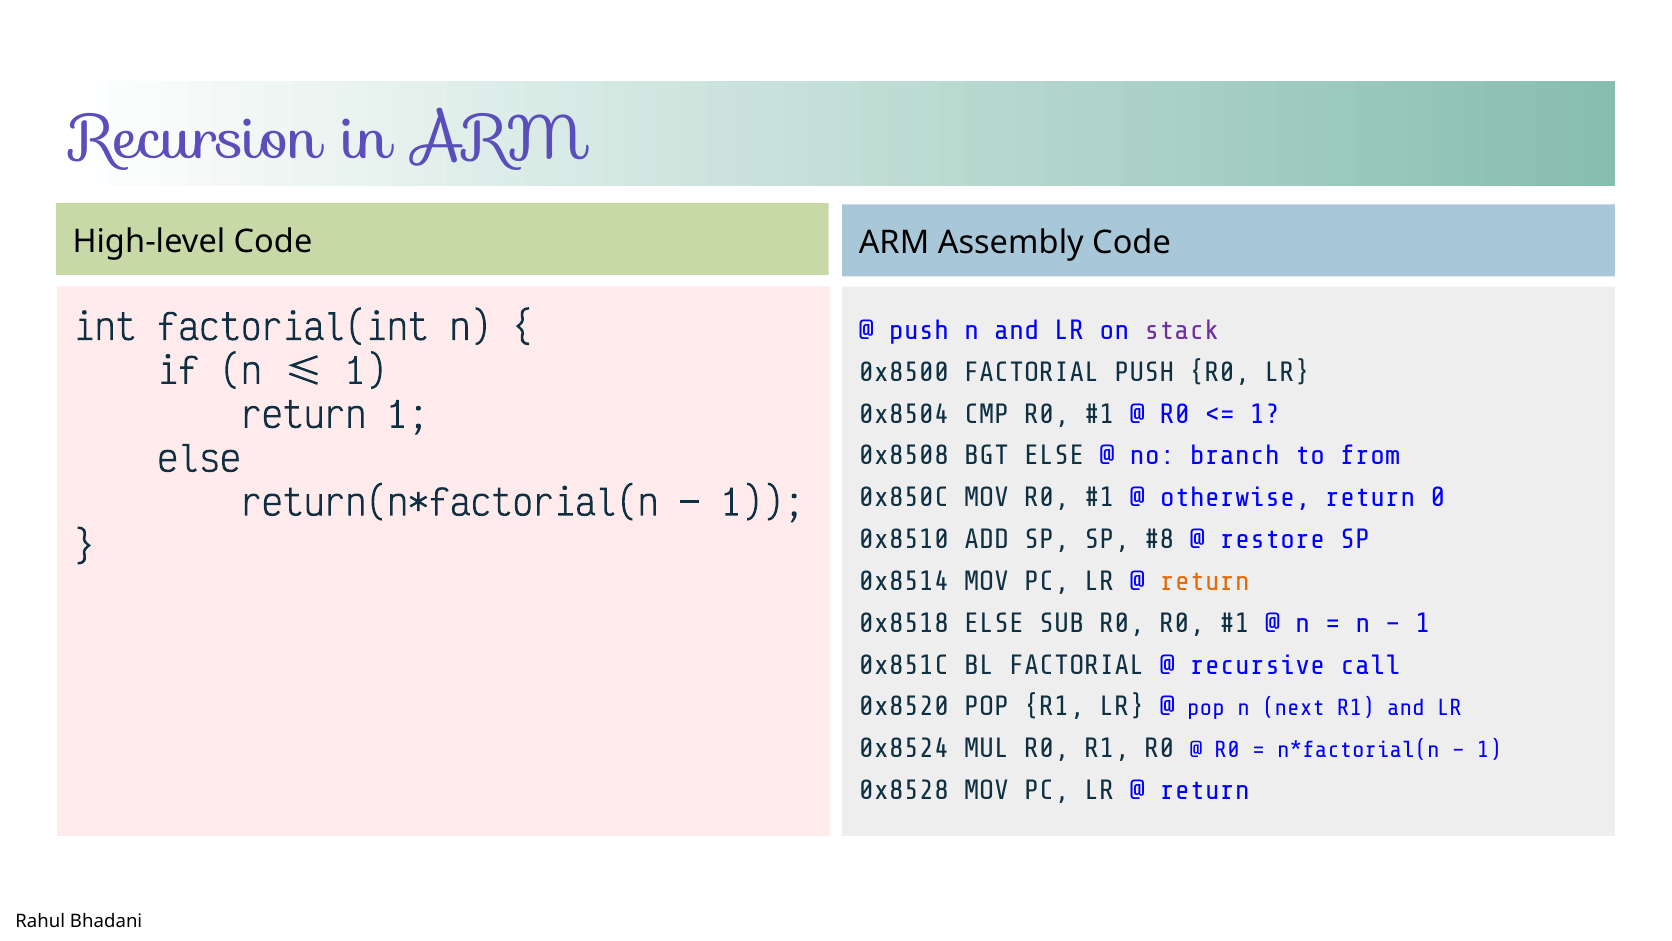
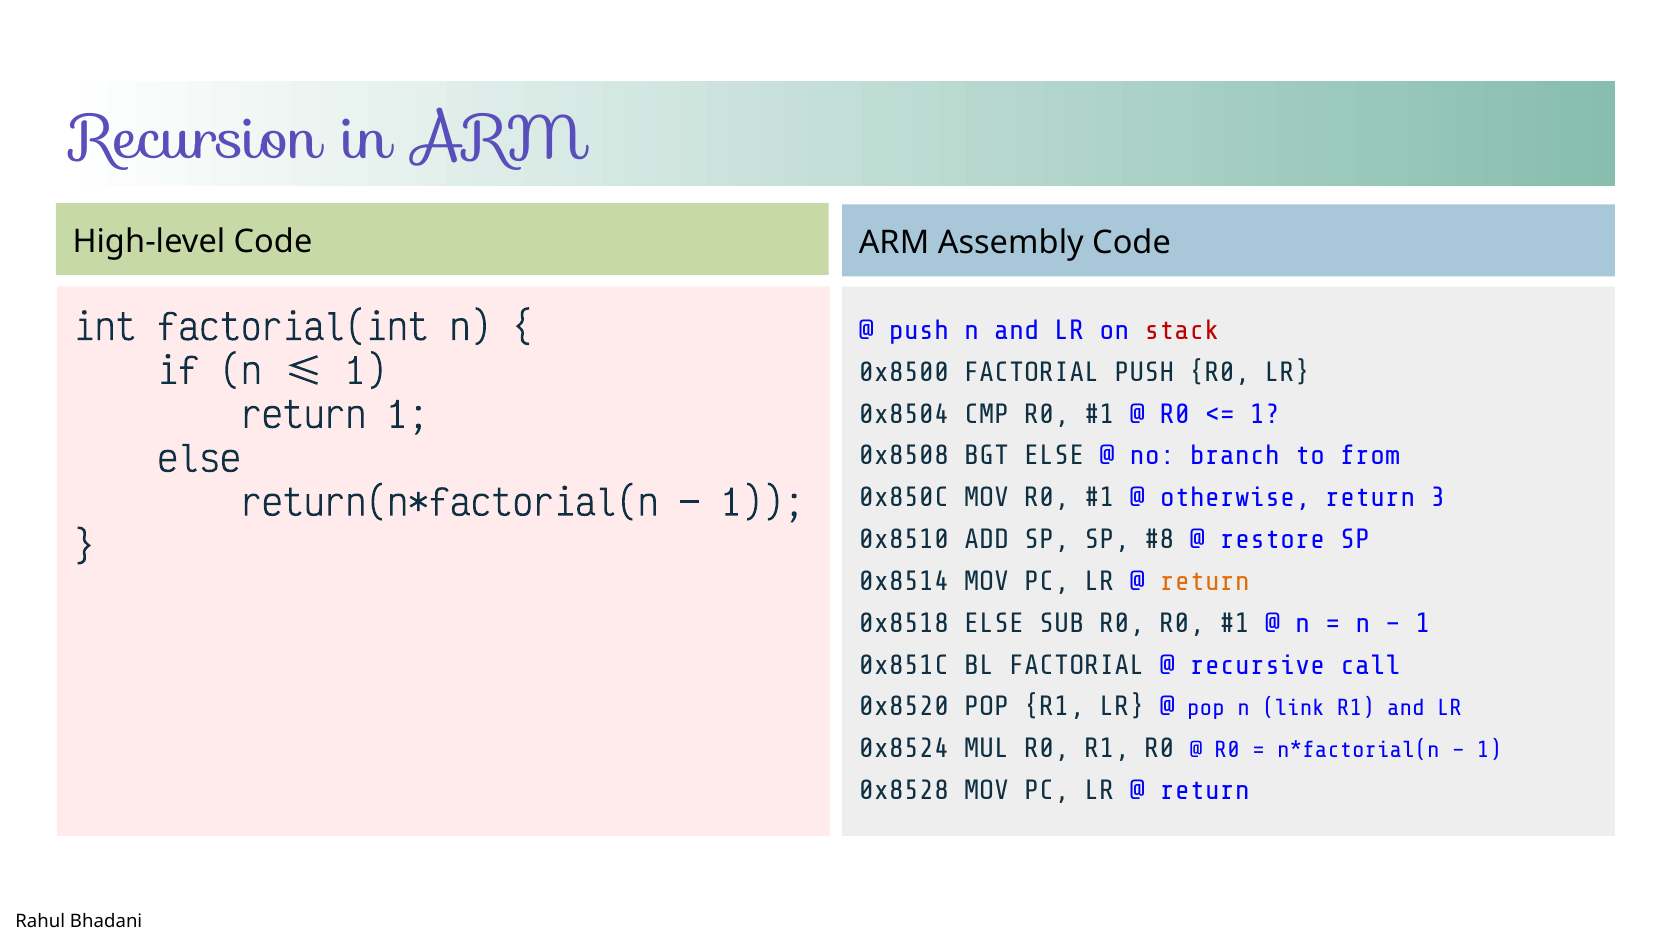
stack colour: purple -> red
0: 0 -> 3
next: next -> link
